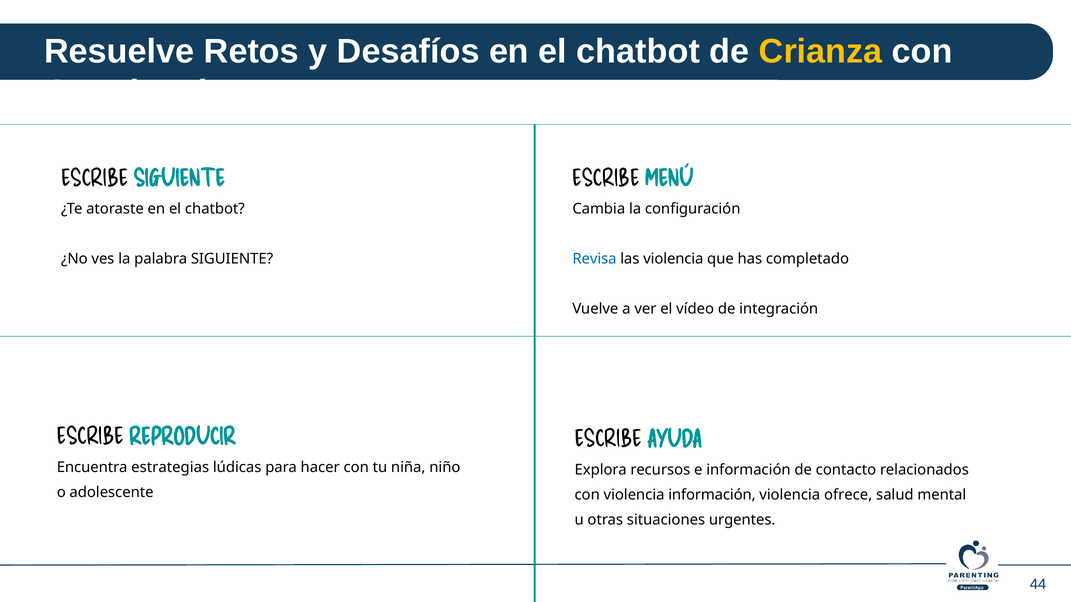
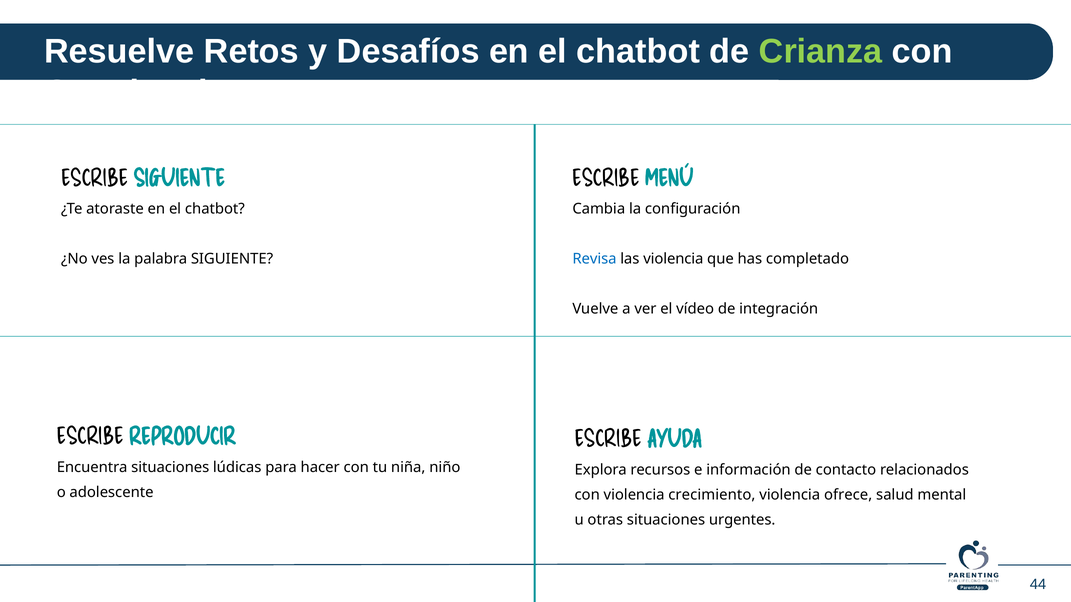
Crianza colour: yellow -> light green
Encuentra estrategias: estrategias -> situaciones
violencia información: información -> crecimiento
